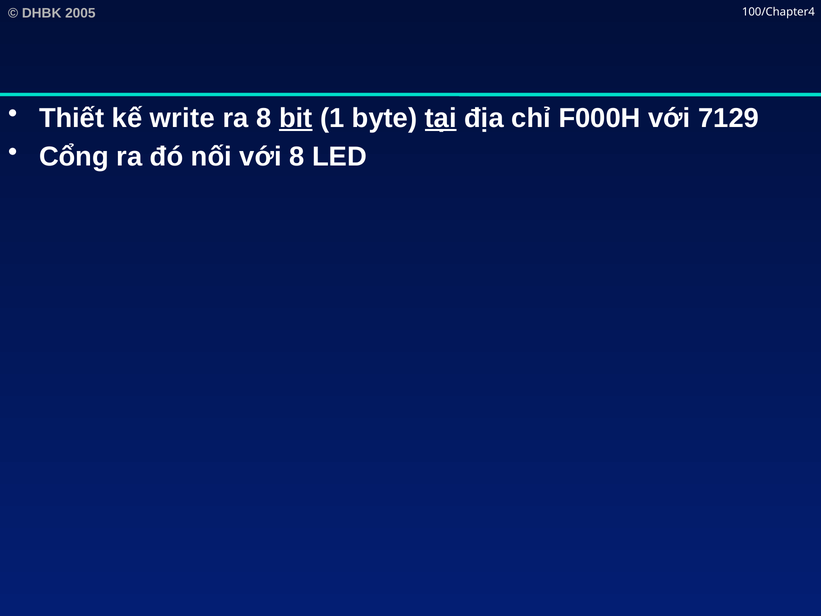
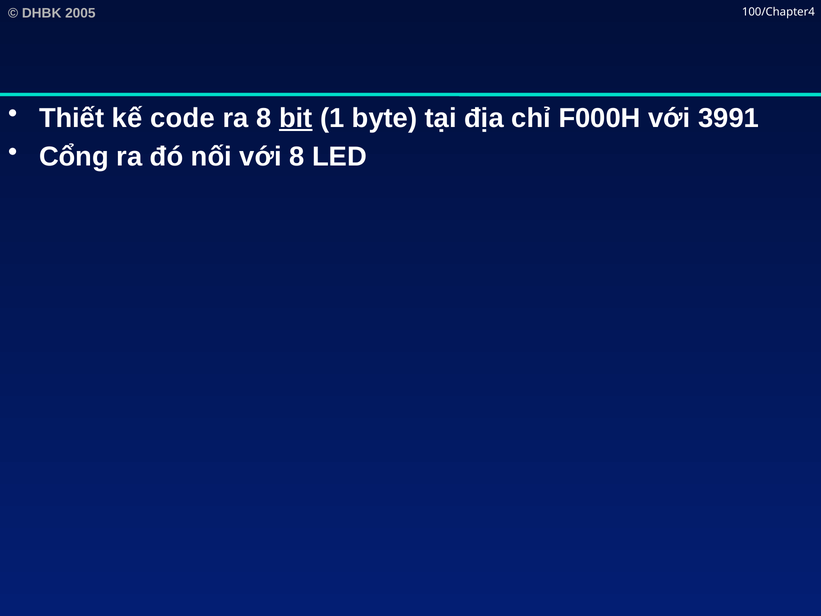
write: write -> code
tại underline: present -> none
7129: 7129 -> 3991
